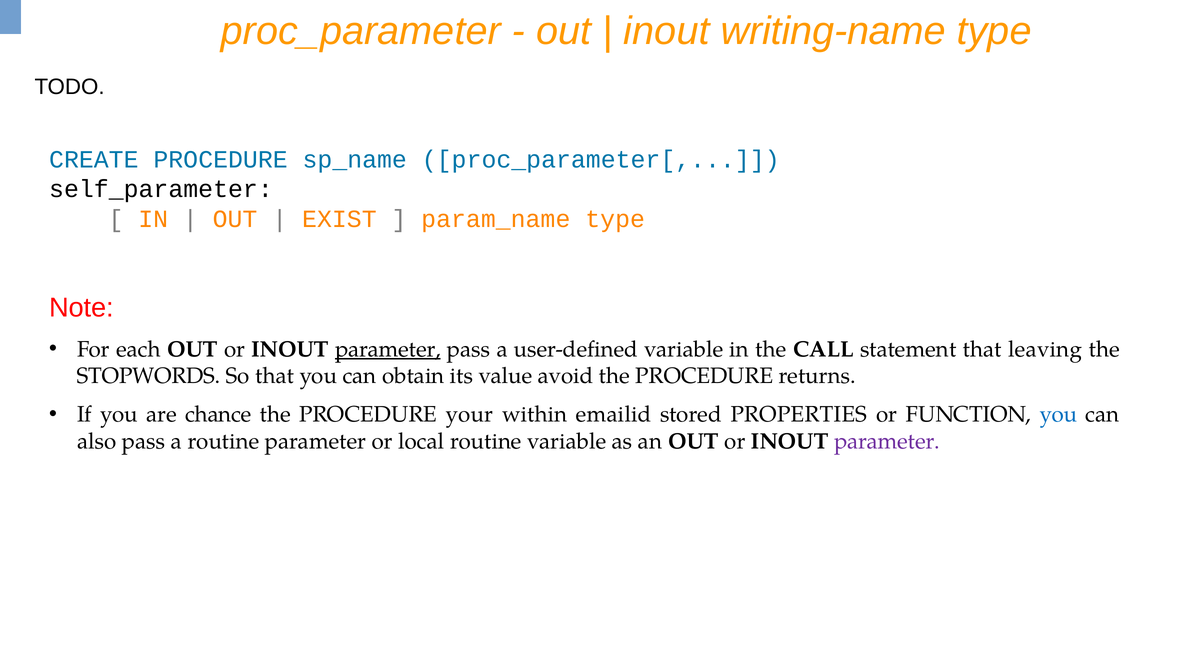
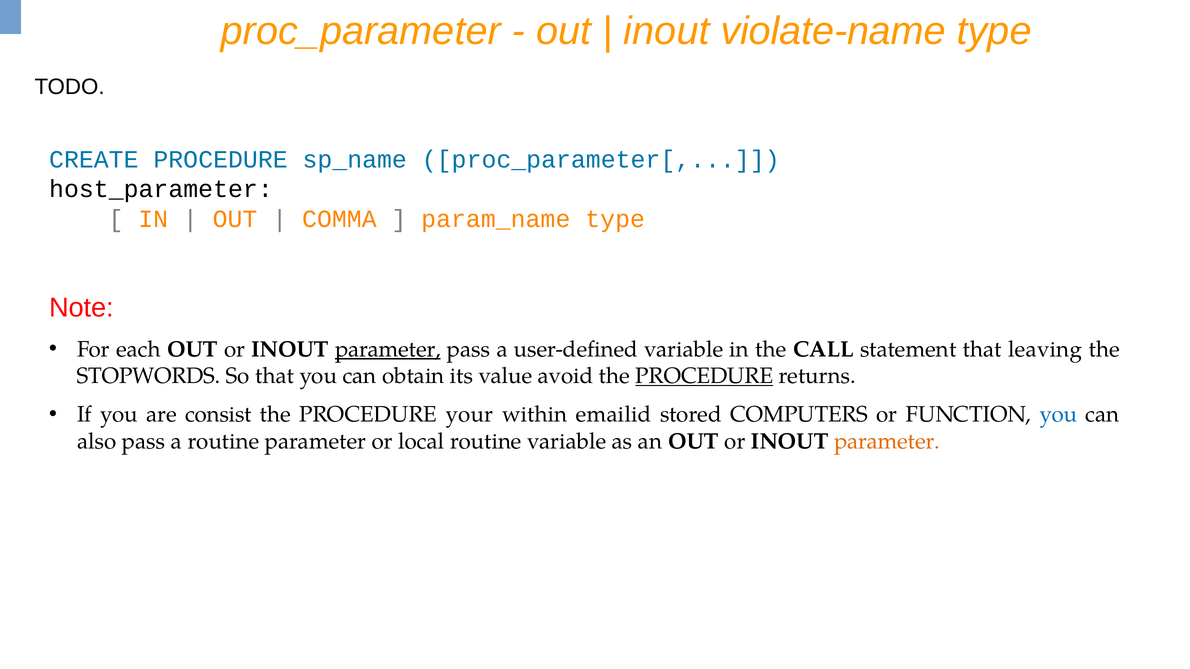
writing-name: writing-name -> violate-name
self_parameter: self_parameter -> host_parameter
EXIST: EXIST -> COMMA
PROCEDURE at (704, 376) underline: none -> present
chance: chance -> consist
PROPERTIES: PROPERTIES -> COMPUTERS
parameter at (887, 442) colour: purple -> orange
